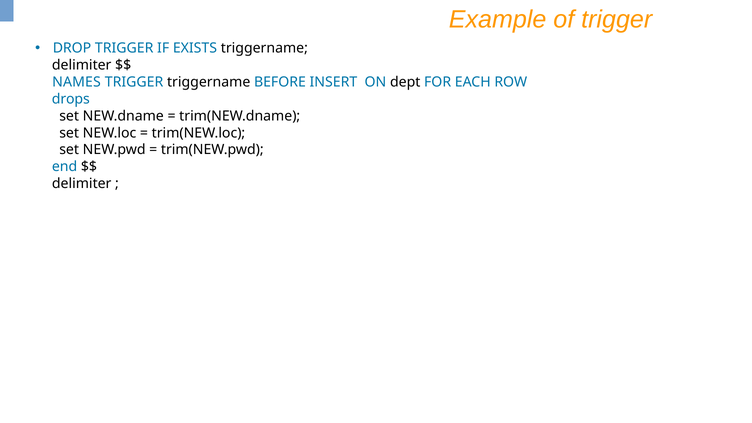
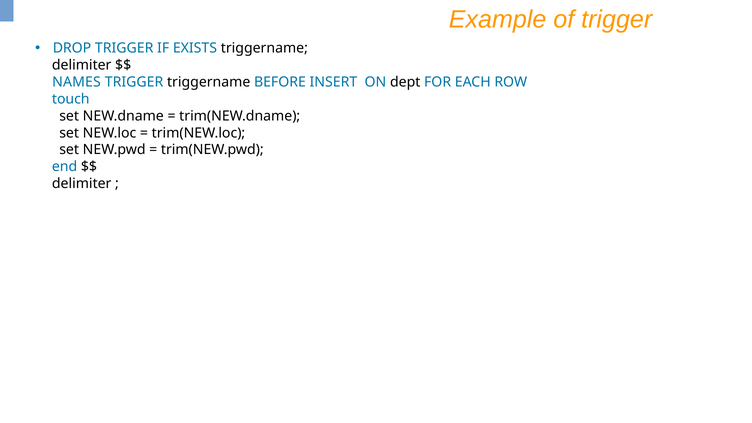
drops: drops -> touch
